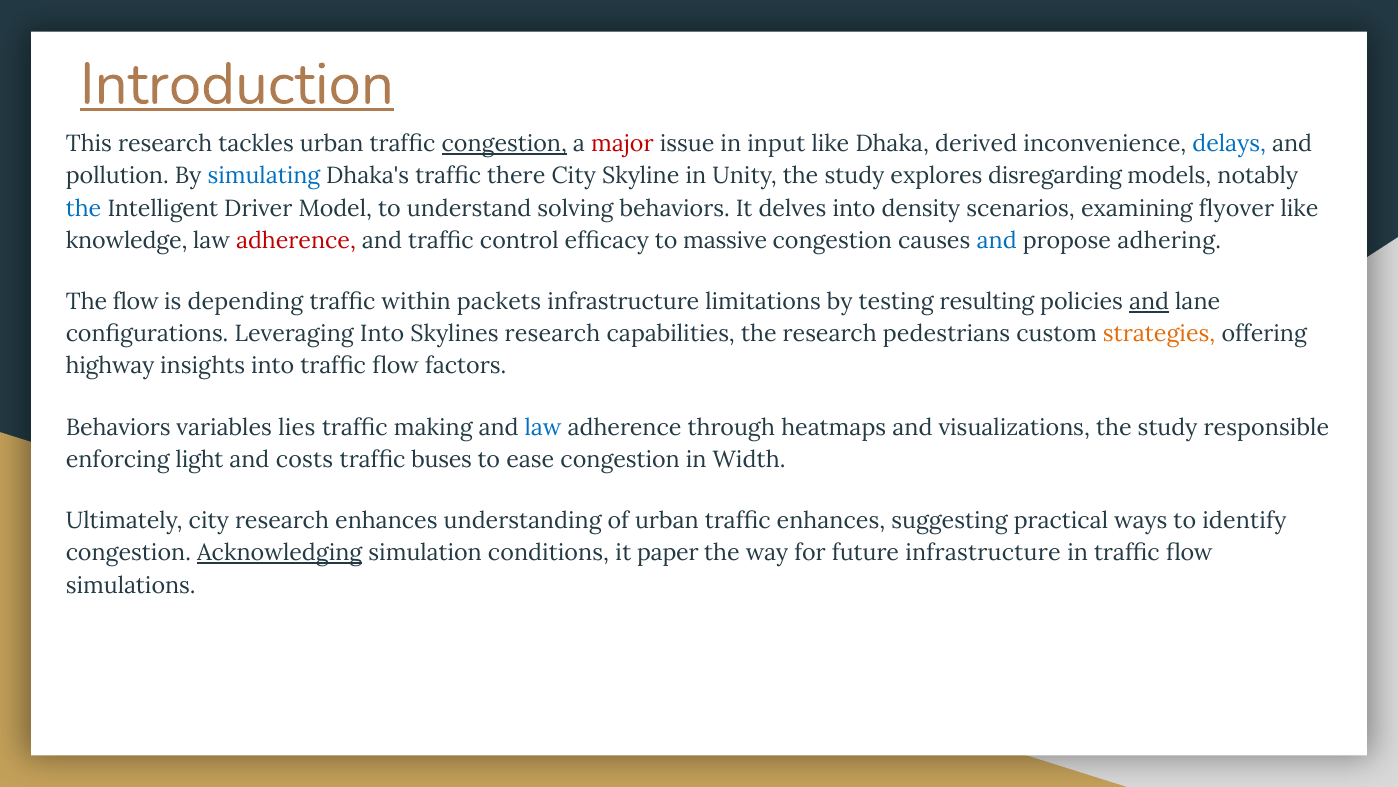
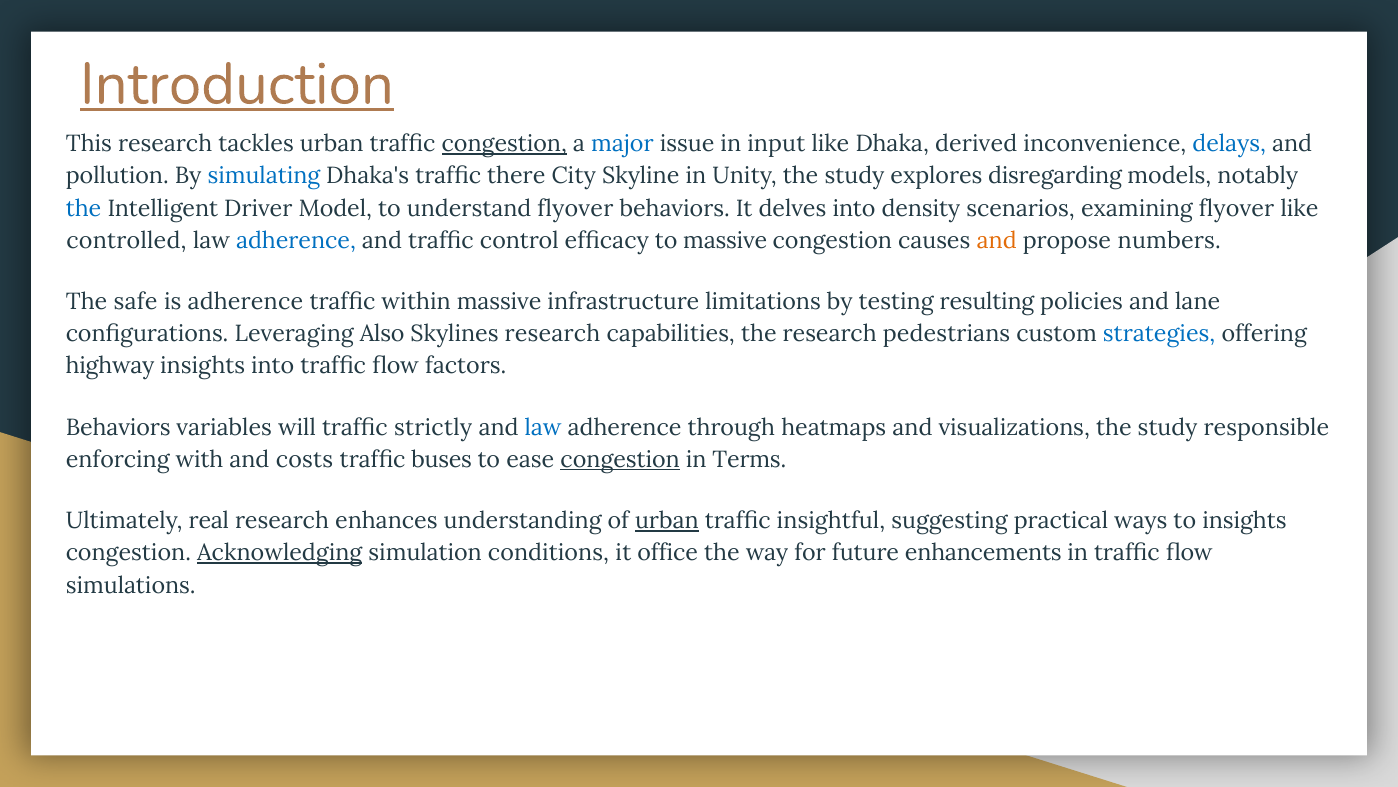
major colour: red -> blue
understand solving: solving -> flyover
knowledge: knowledge -> controlled
adherence at (296, 240) colour: red -> blue
and at (997, 240) colour: blue -> orange
adhering: adhering -> numbers
The flow: flow -> safe
is depending: depending -> adherence
within packets: packets -> massive
and at (1149, 302) underline: present -> none
Leveraging Into: Into -> Also
strategies colour: orange -> blue
lies: lies -> will
making: making -> strictly
light: light -> with
congestion at (620, 459) underline: none -> present
Width: Width -> Terms
Ultimately city: city -> real
urban at (667, 521) underline: none -> present
traffic enhances: enhances -> insightful
to identify: identify -> insights
paper: paper -> office
future infrastructure: infrastructure -> enhancements
